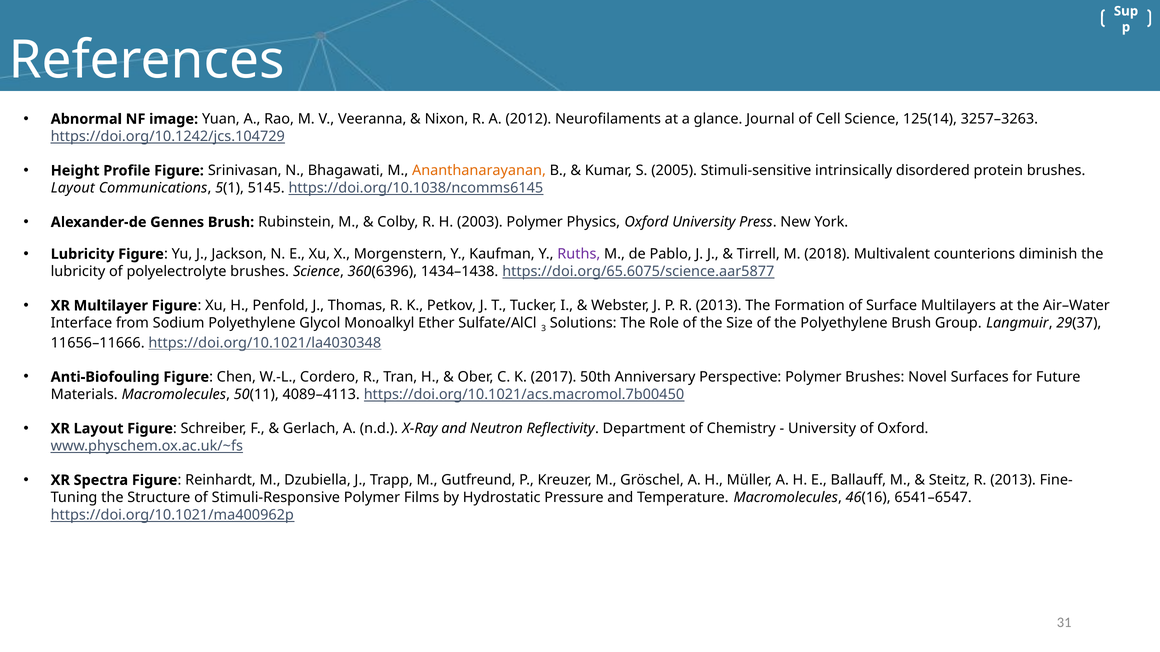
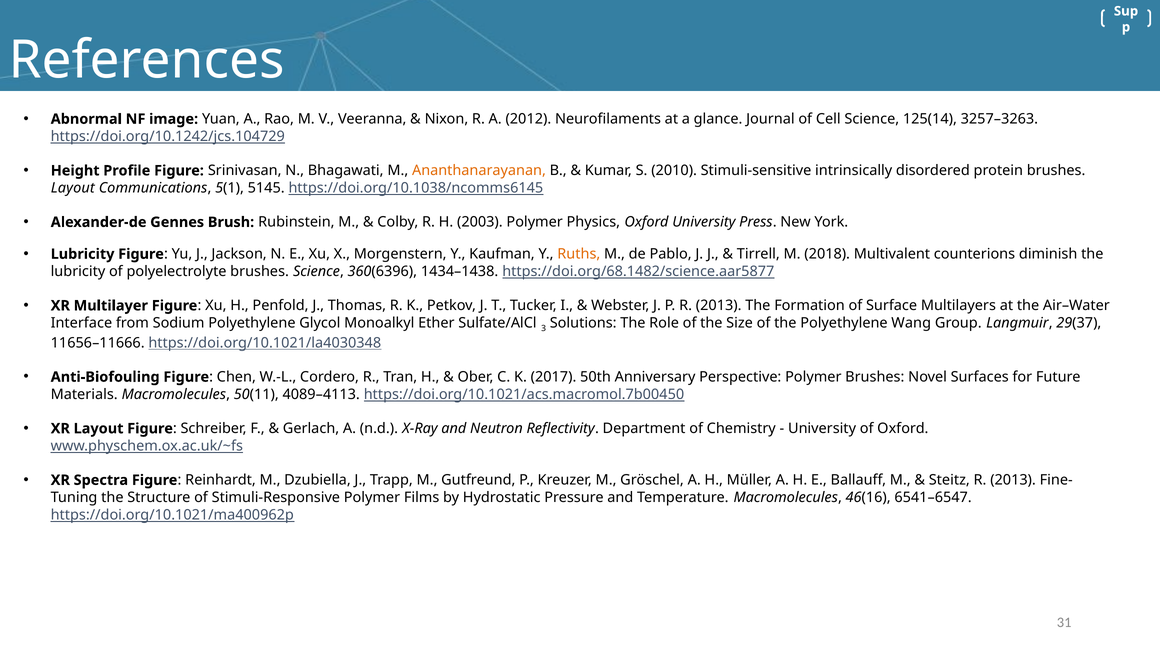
2005: 2005 -> 2010
Ruths colour: purple -> orange
https://doi.org/65.6075/science.aar5877: https://doi.org/65.6075/science.aar5877 -> https://doi.org/68.1482/science.aar5877
Polyethylene Brush: Brush -> Wang
